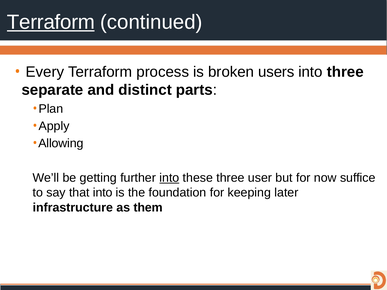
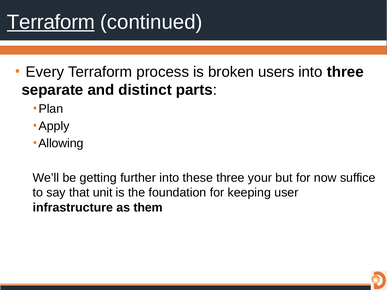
into at (169, 178) underline: present -> none
user: user -> your
that into: into -> unit
later: later -> user
